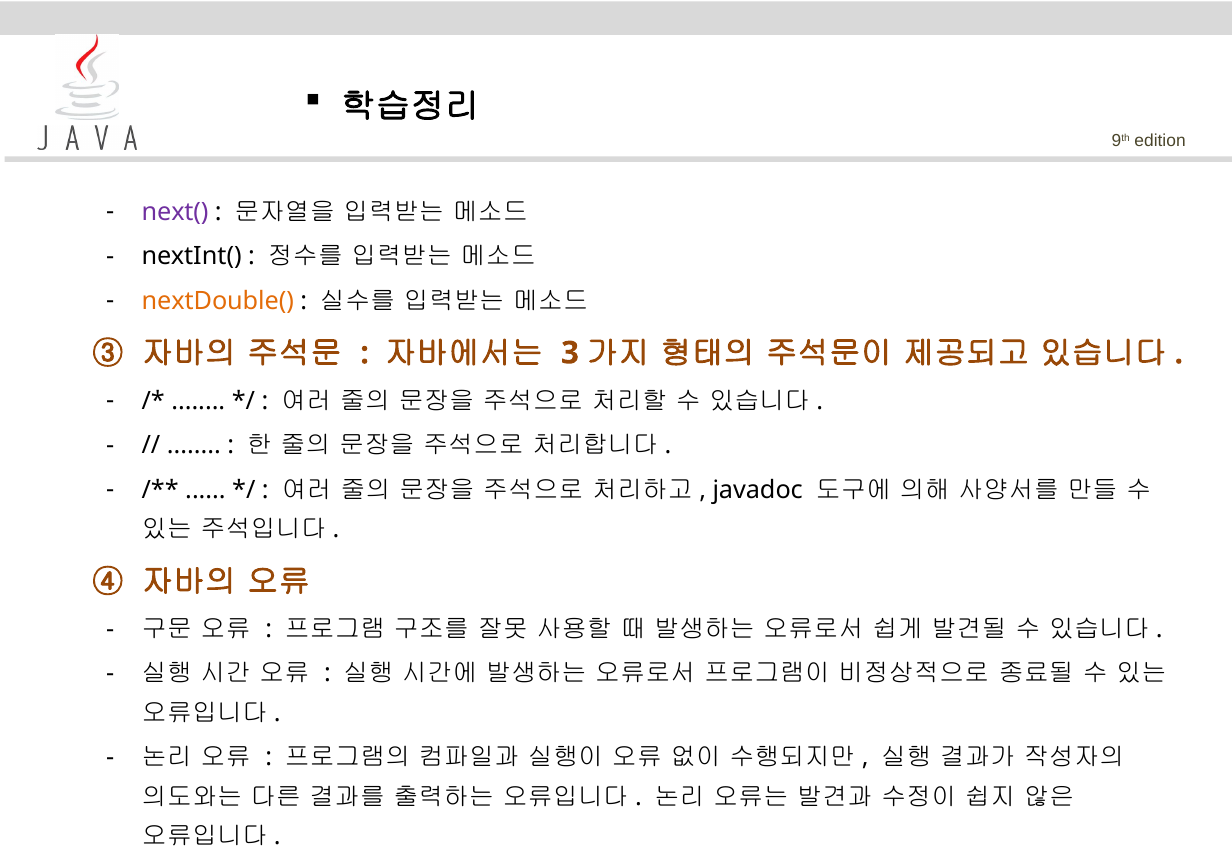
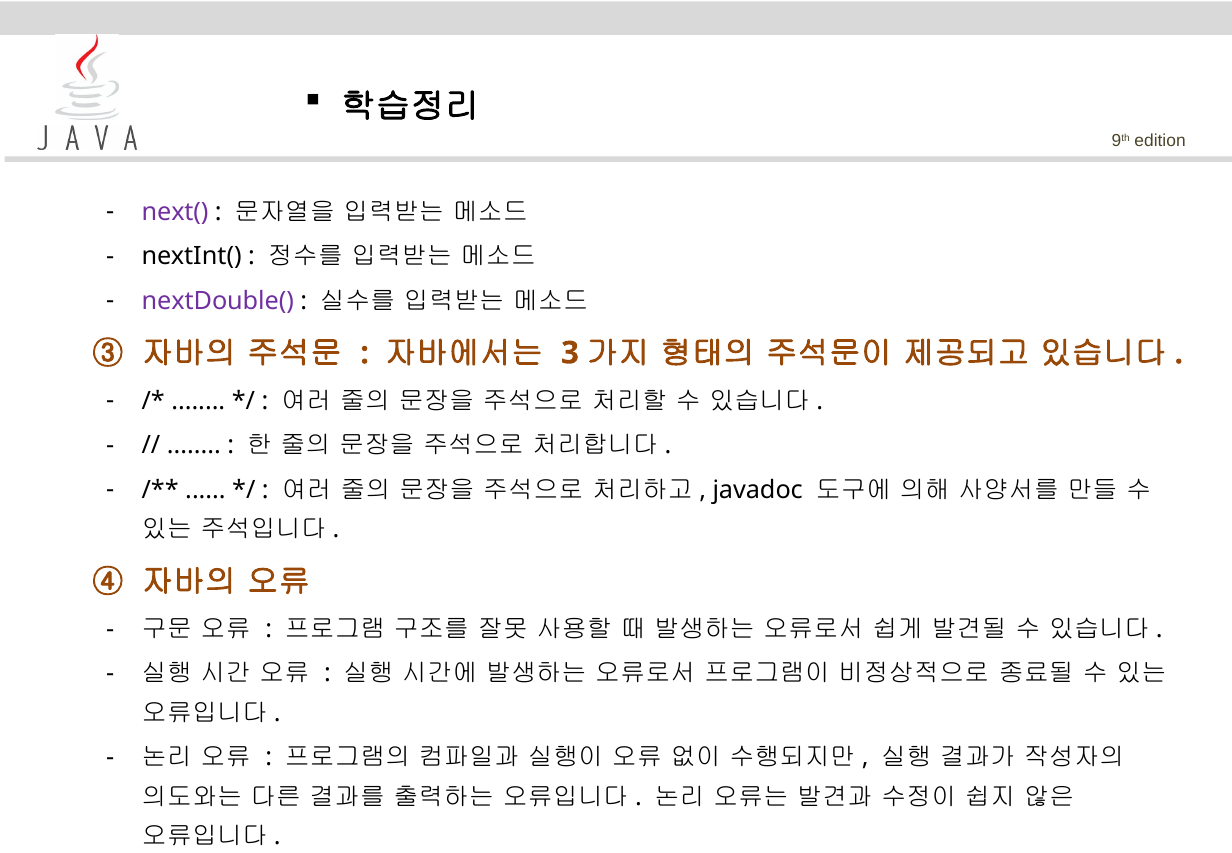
nextDouble( colour: orange -> purple
